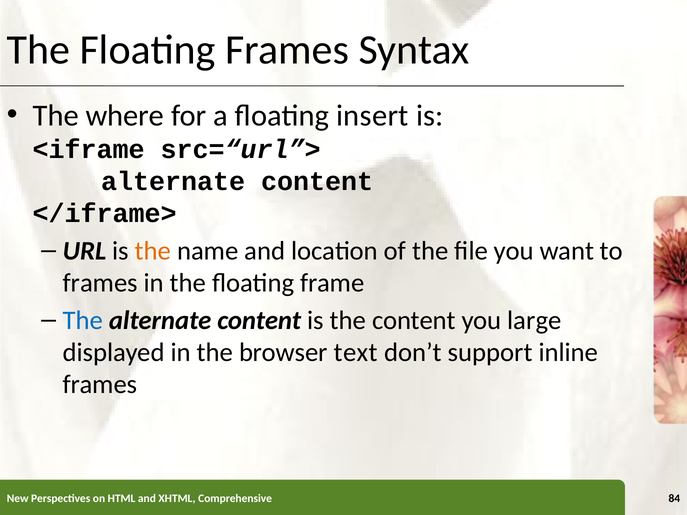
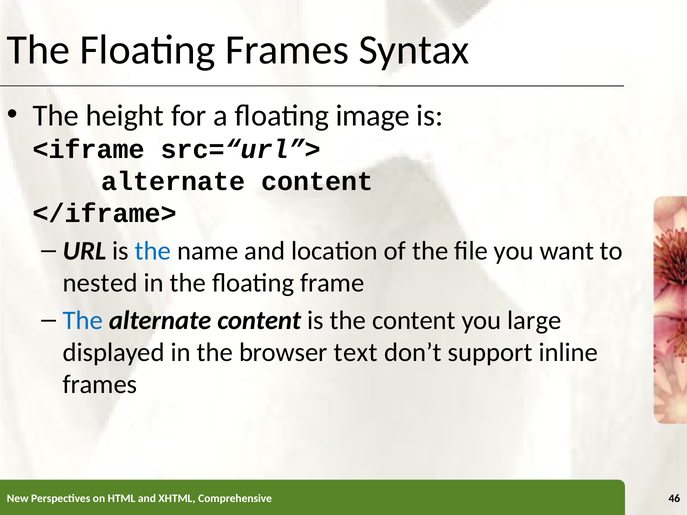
where: where -> height
insert: insert -> image
the at (153, 251) colour: orange -> blue
frames at (100, 283): frames -> nested
84: 84 -> 46
